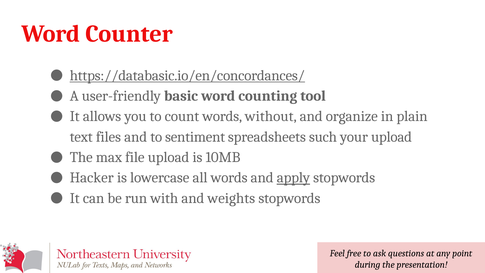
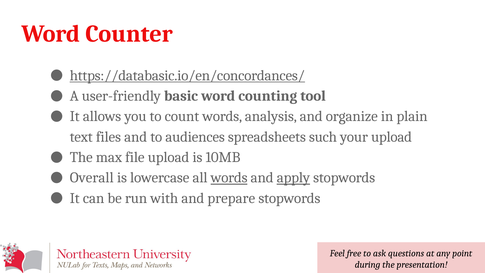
without: without -> analysis
sentiment: sentiment -> audiences
Hacker: Hacker -> Overall
words at (229, 178) underline: none -> present
weights: weights -> prepare
